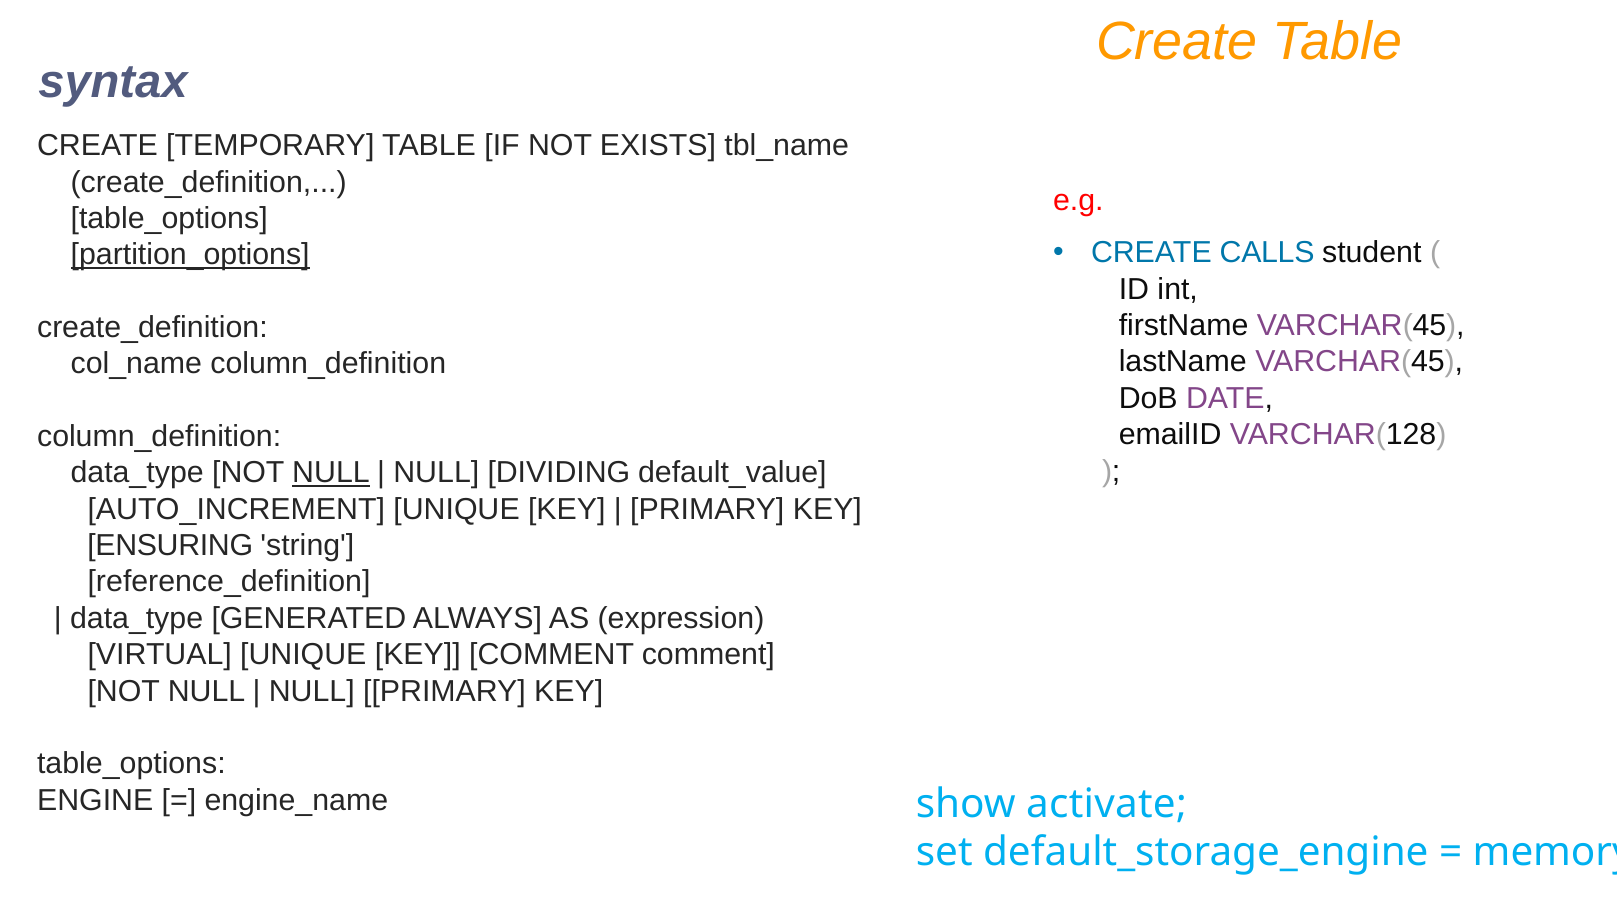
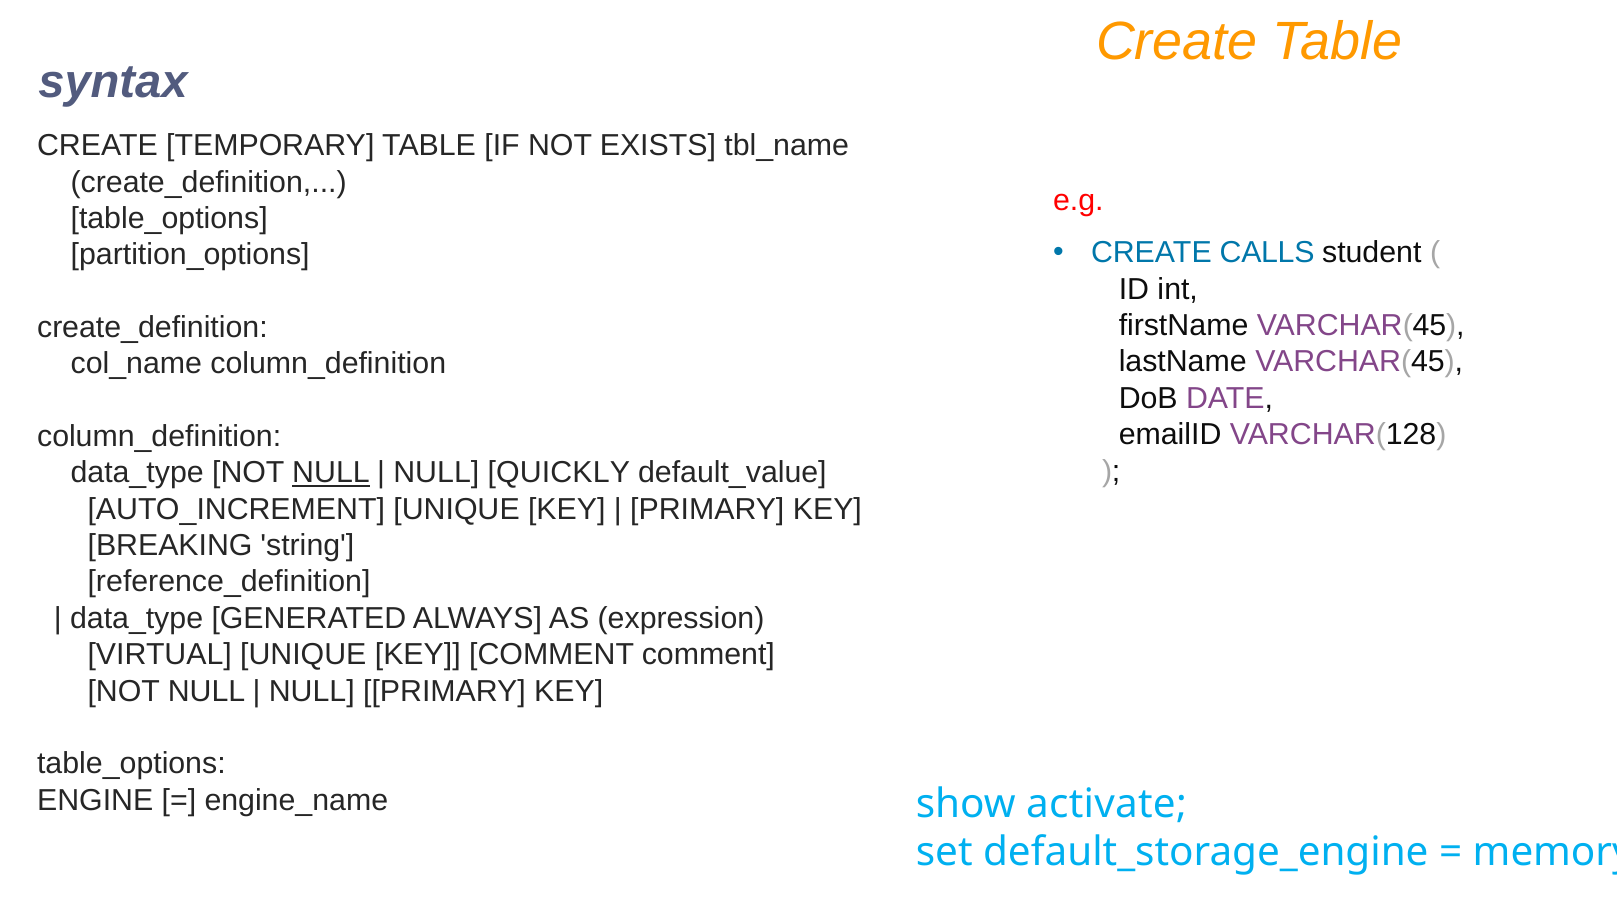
partition_options underline: present -> none
DIVIDING: DIVIDING -> QUICKLY
ENSURING: ENSURING -> BREAKING
